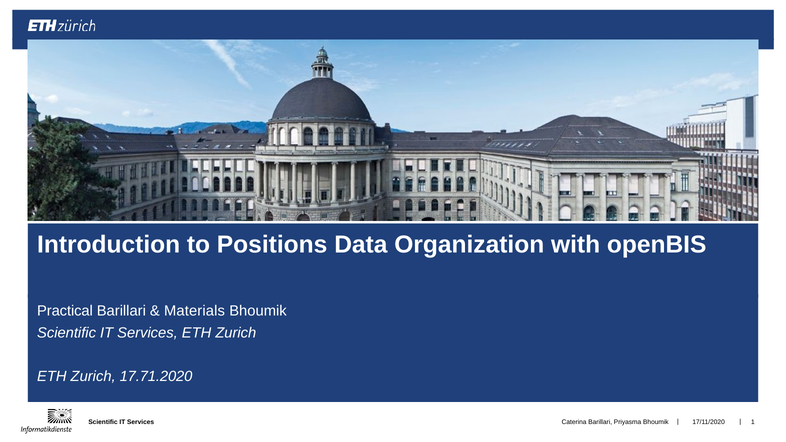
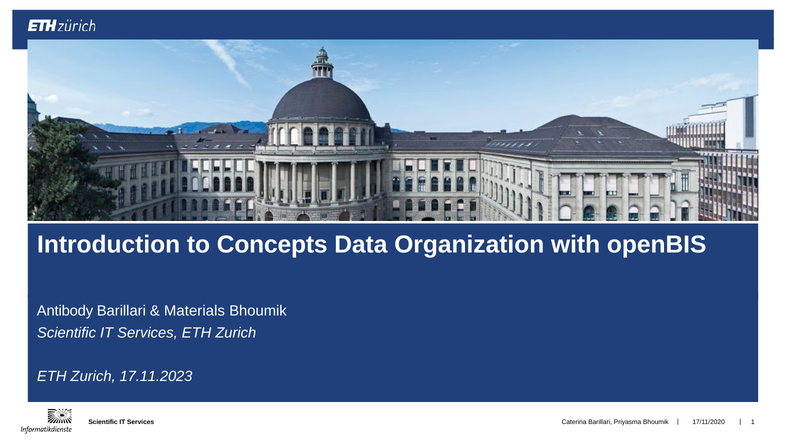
Positions: Positions -> Concepts
Practical: Practical -> Antibody
17.71.2020: 17.71.2020 -> 17.11.2023
